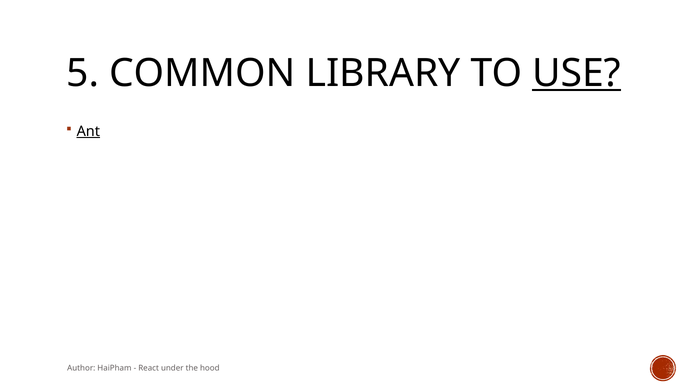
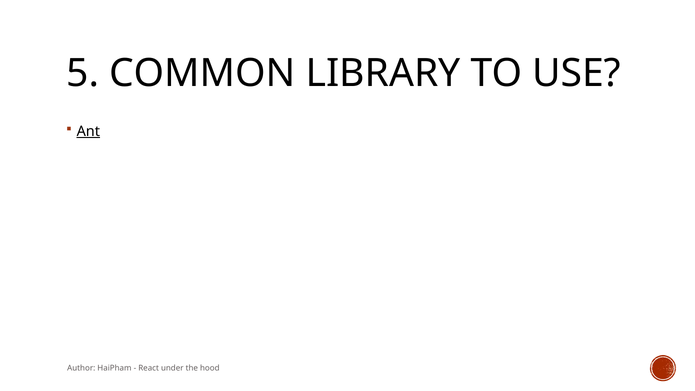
USE underline: present -> none
